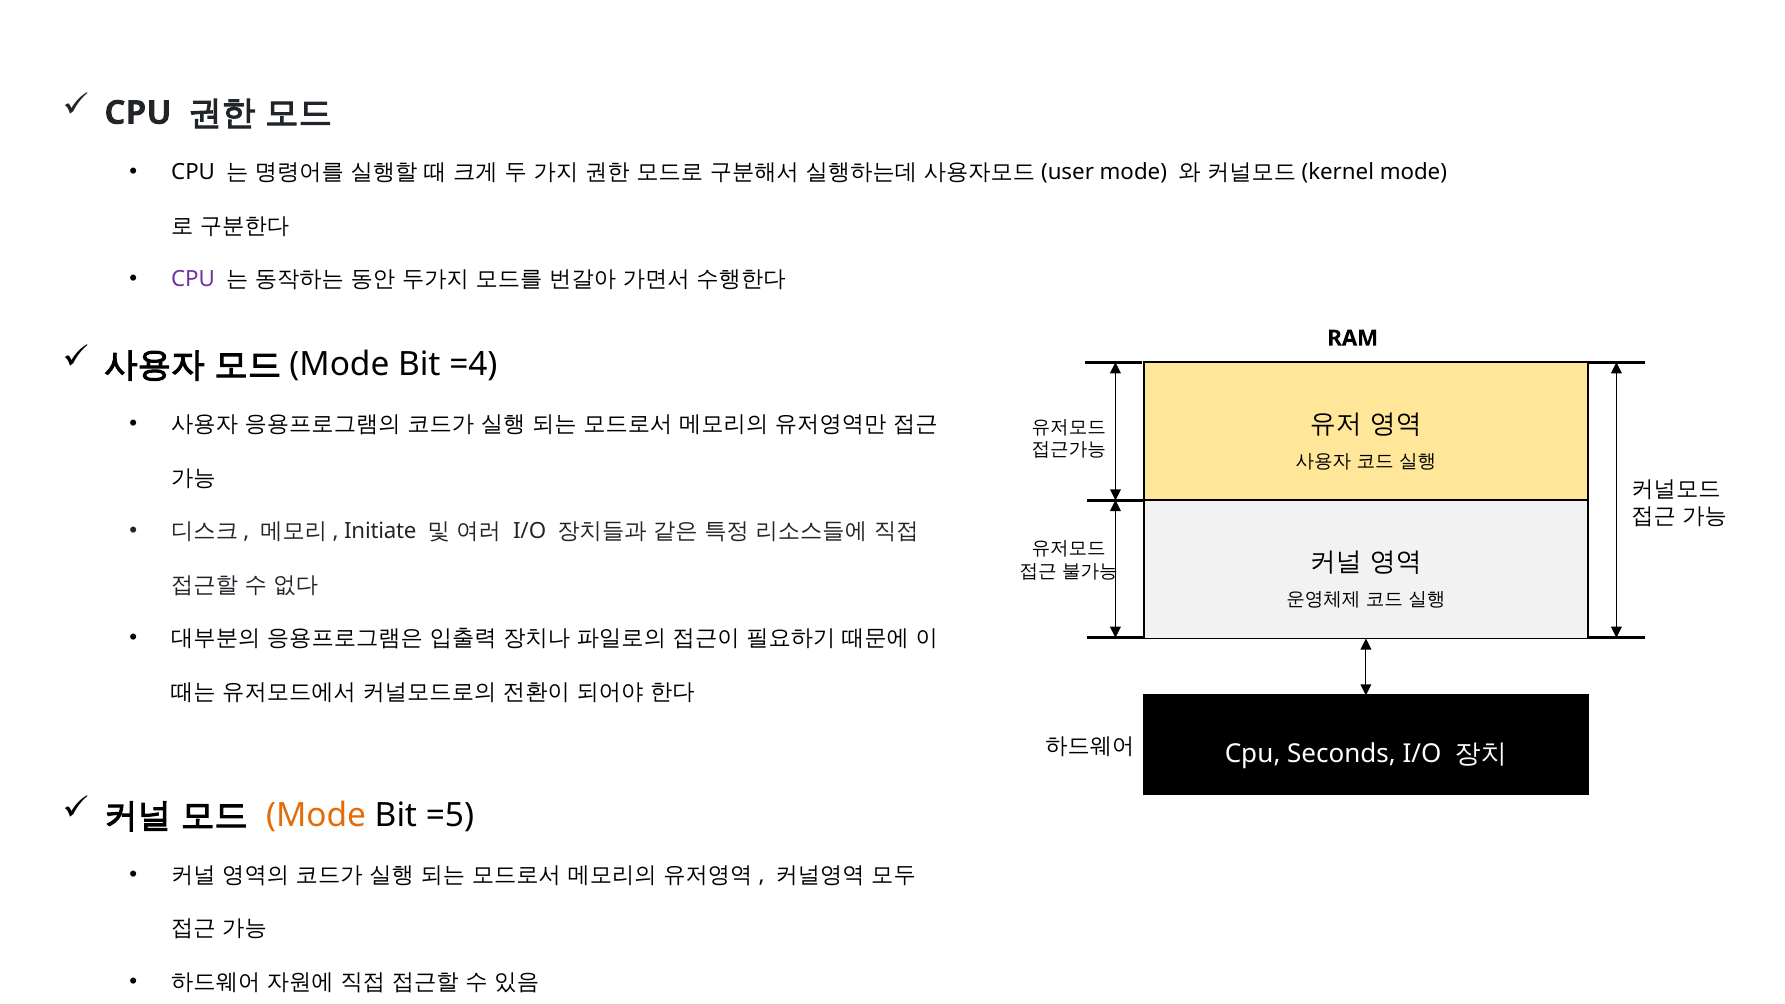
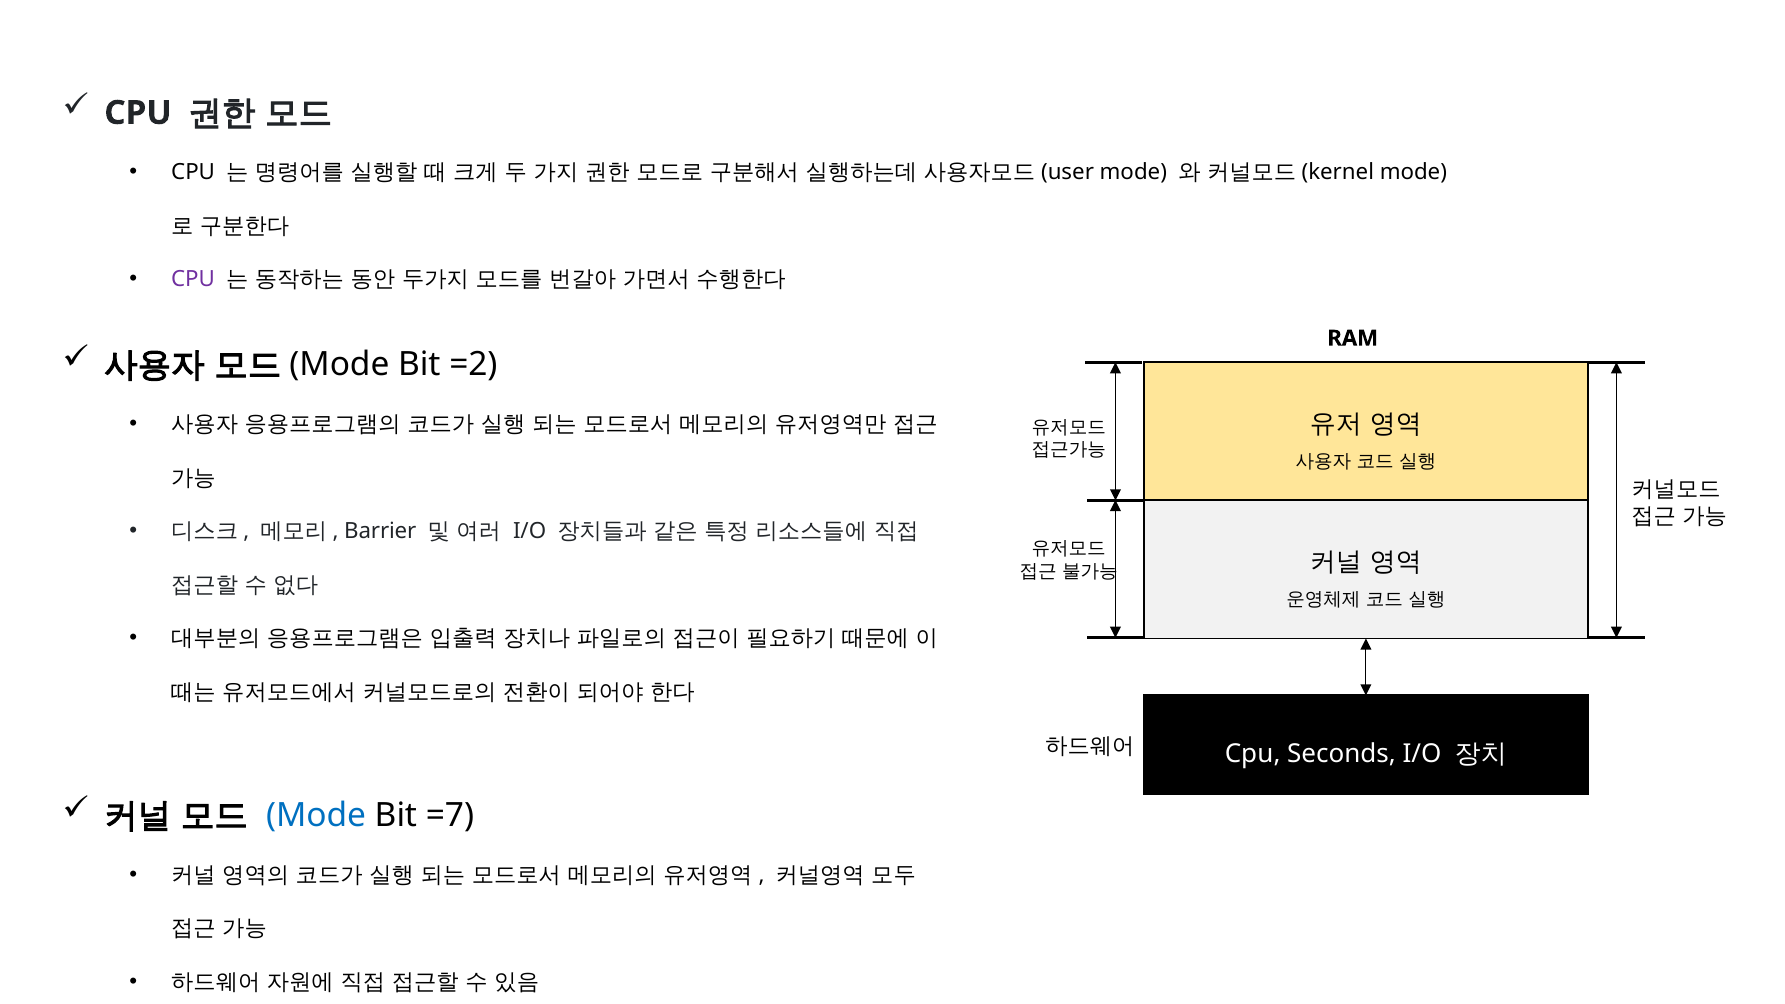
=4: =4 -> =2
Initiate: Initiate -> Barrier
Mode at (316, 816) colour: orange -> blue
=5: =5 -> =7
